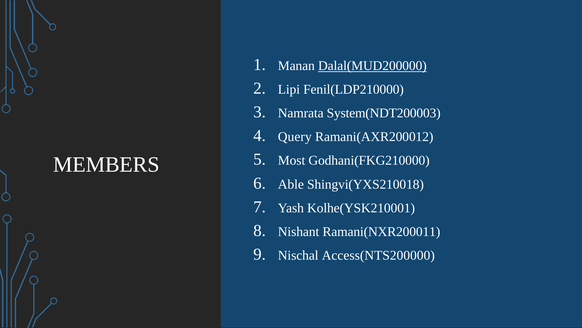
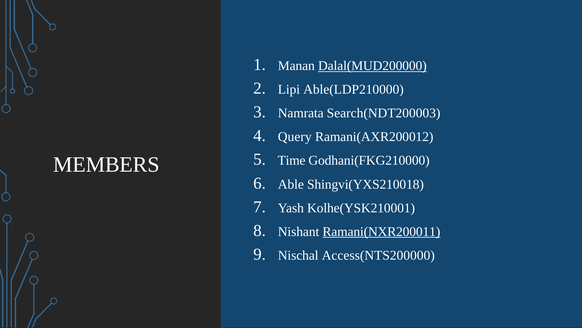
Fenil(LDP210000: Fenil(LDP210000 -> Able(LDP210000
System(NDT200003: System(NDT200003 -> Search(NDT200003
Most: Most -> Time
Ramani(NXR200011 underline: none -> present
